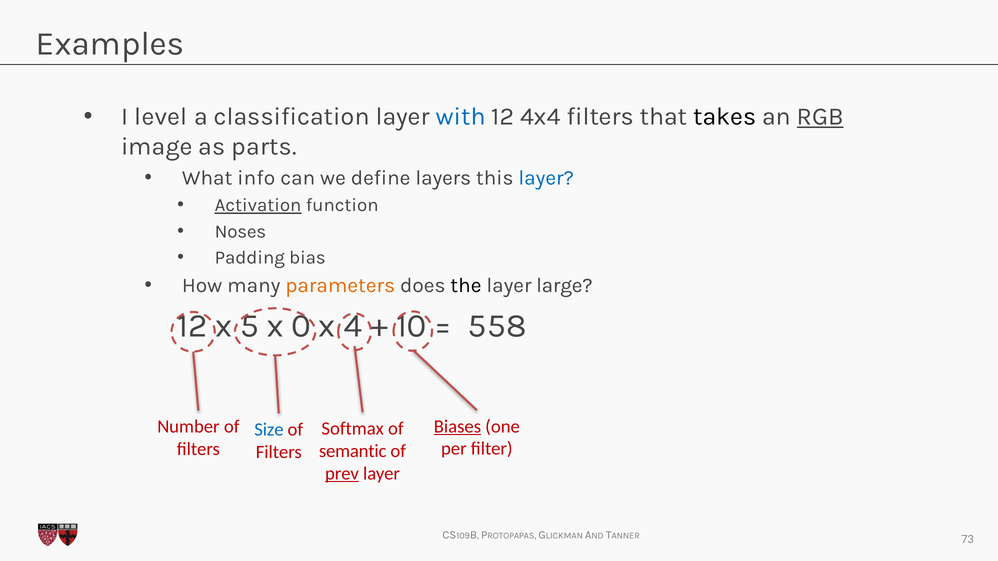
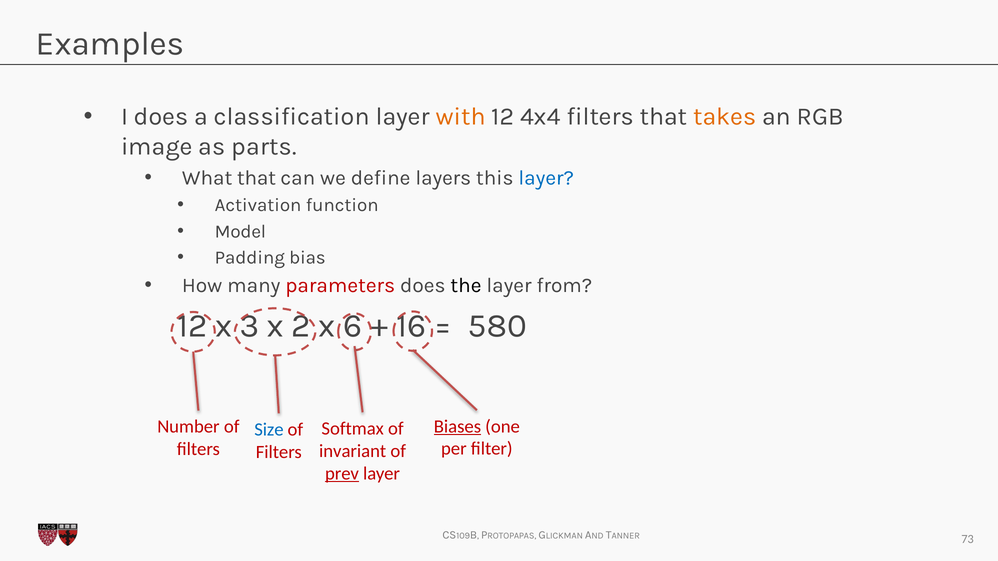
I level: level -> does
with colour: blue -> orange
takes colour: black -> orange
RGB underline: present -> none
What info: info -> that
Activation underline: present -> none
Noses: Noses -> Model
parameters colour: orange -> red
large: large -> from
5: 5 -> 3
0: 0 -> 2
4: 4 -> 6
10: 10 -> 16
558: 558 -> 580
semantic: semantic -> invariant
